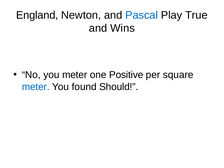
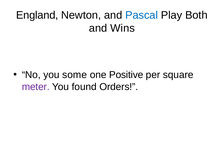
True: True -> Both
you meter: meter -> some
meter at (36, 87) colour: blue -> purple
Should: Should -> Orders
